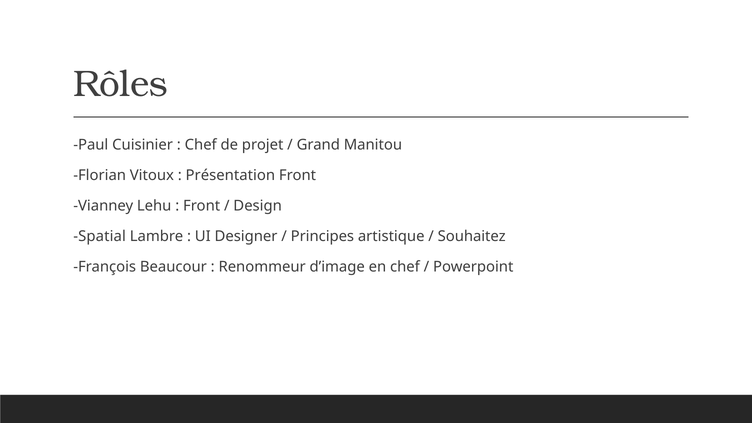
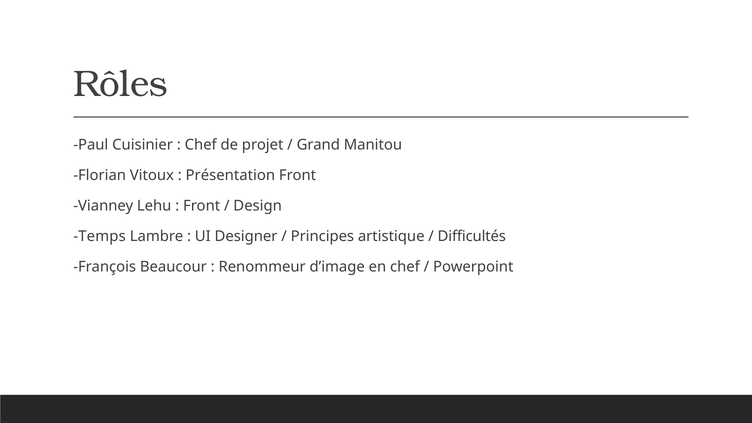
Spatial: Spatial -> Temps
Souhaitez: Souhaitez -> Difficultés
